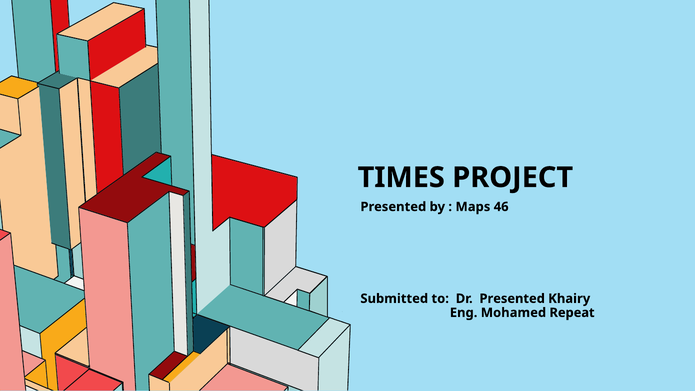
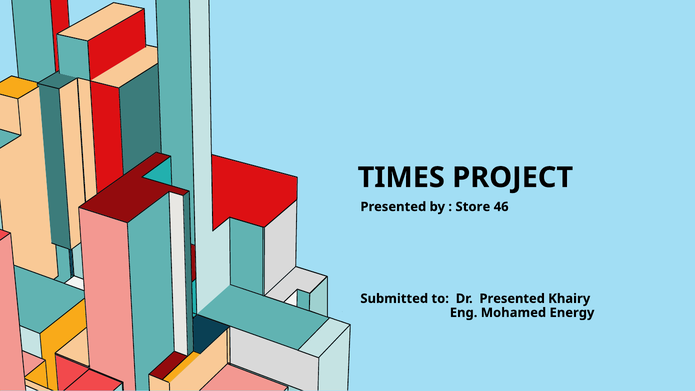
Maps: Maps -> Store
Repeat: Repeat -> Energy
